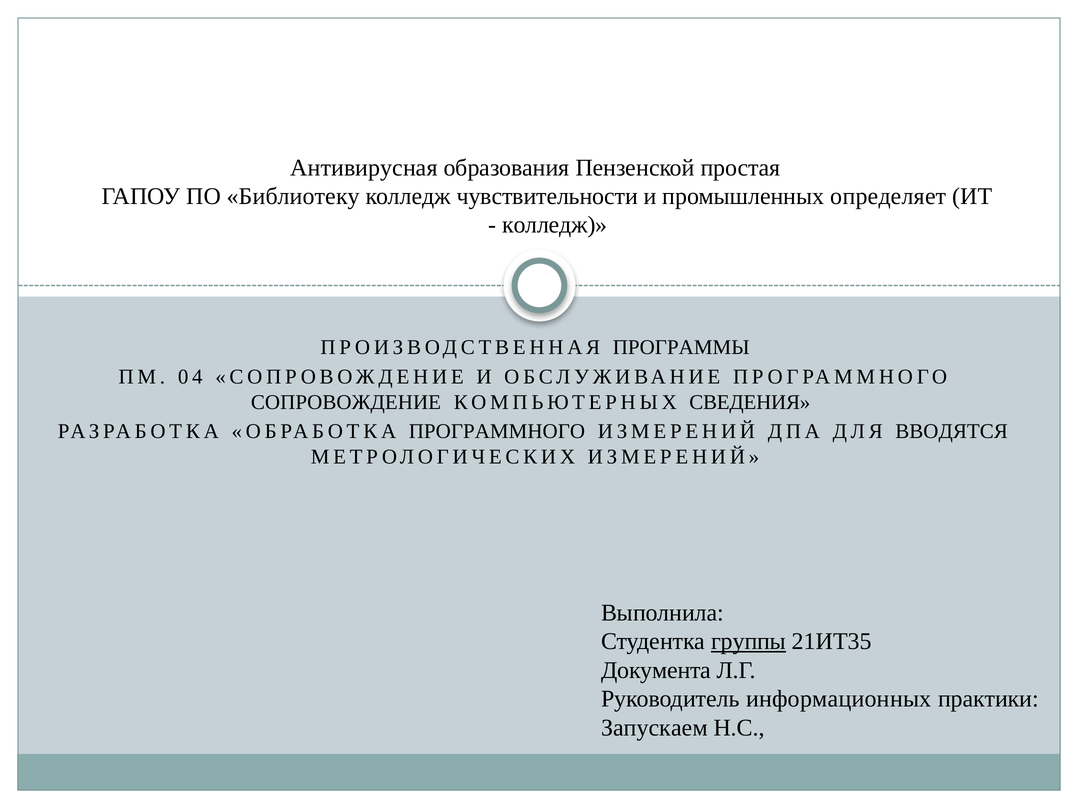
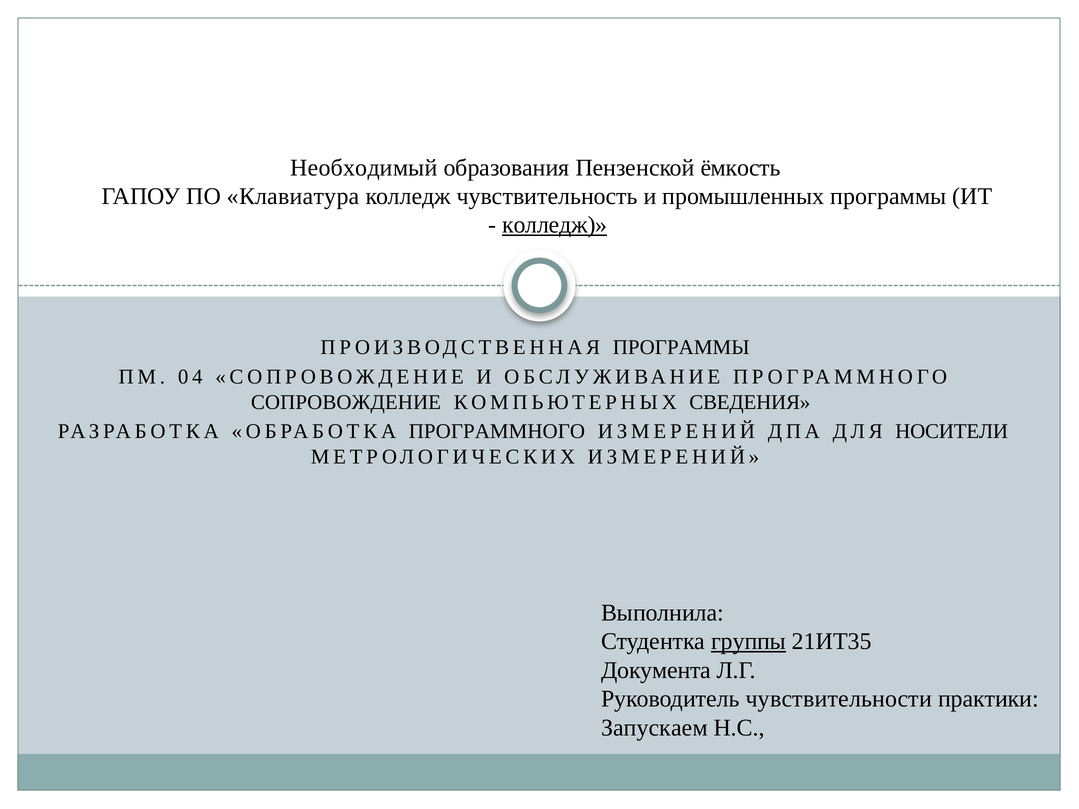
Антивирусная: Антивирусная -> Необходимый
простая: простая -> ёмкость
Библиотеку: Библиотеку -> Клавиатура
чувствительности: чувствительности -> чувствительность
промышленных определяет: определяет -> программы
колледж at (555, 225) underline: none -> present
ВВОДЯТСЯ: ВВОДЯТСЯ -> НОСИТЕЛИ
информационных: информационных -> чувствительности
